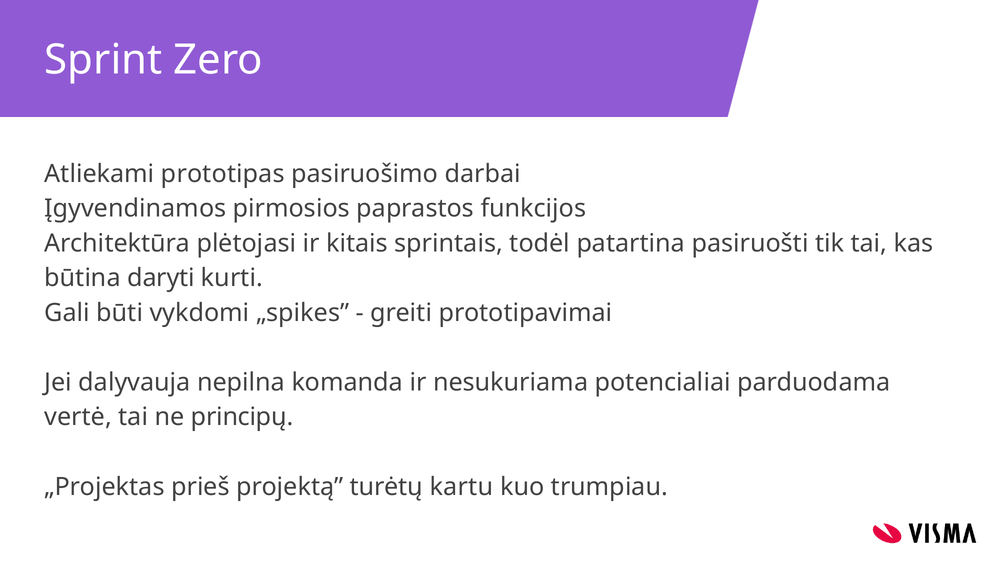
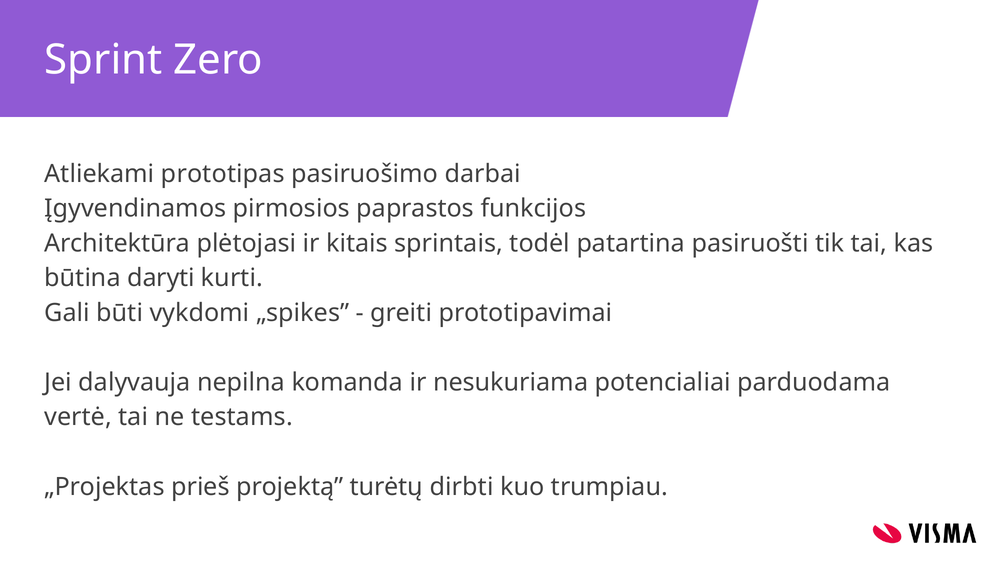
principų: principų -> testams
kartu: kartu -> dirbti
